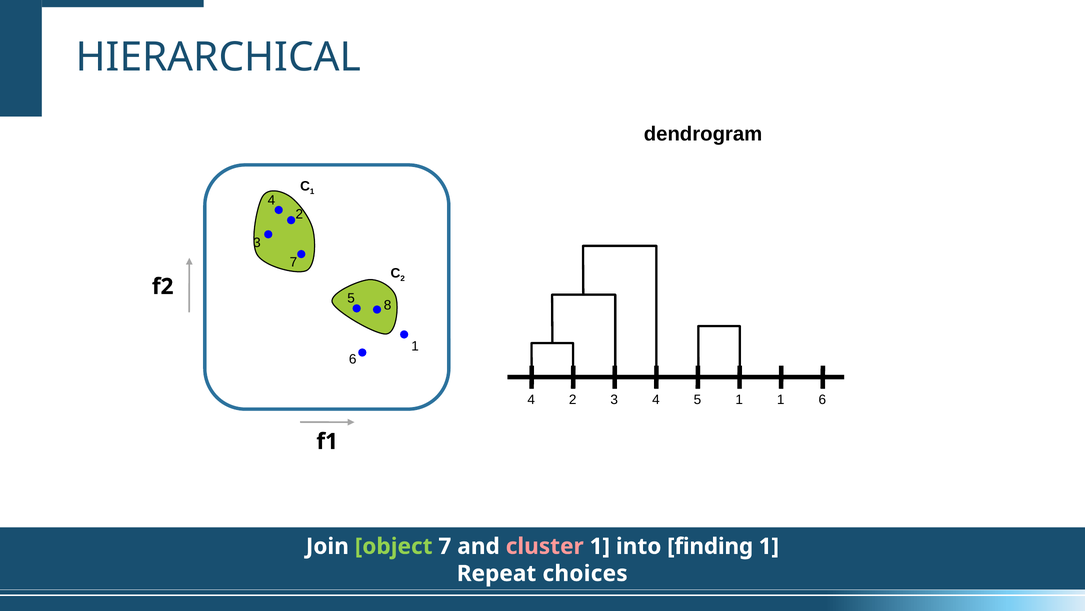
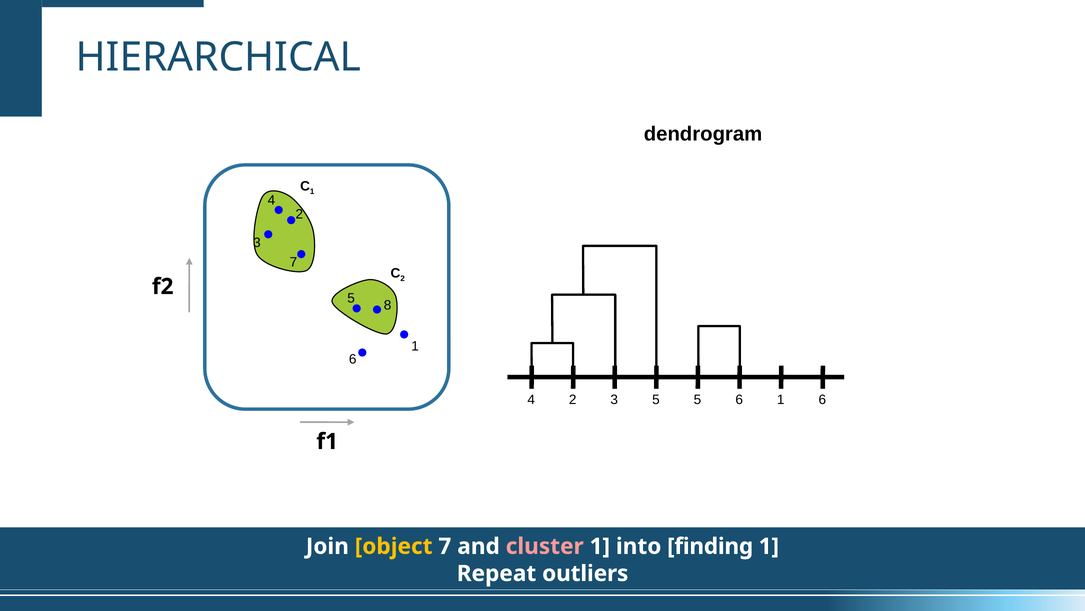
2 3 4: 4 -> 5
5 1: 1 -> 6
object colour: light green -> yellow
choices: choices -> outliers
